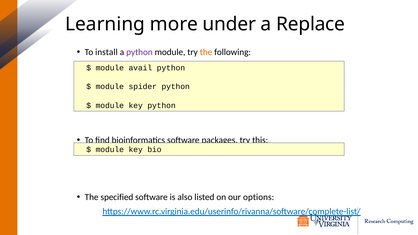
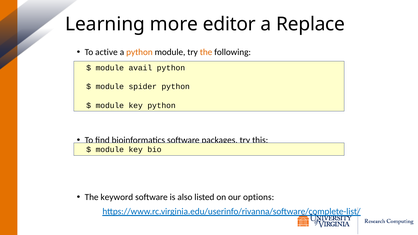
under: under -> editor
install: install -> active
python at (139, 52) colour: purple -> orange
specified: specified -> keyword
